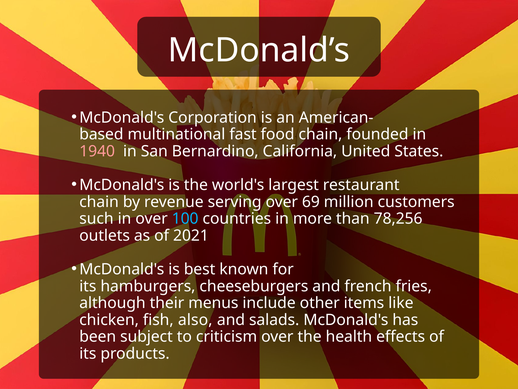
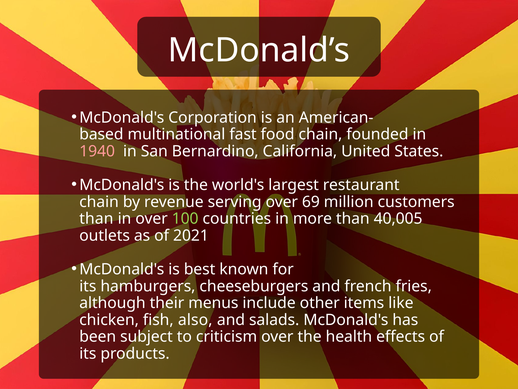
such at (96, 218): such -> than
100 colour: light blue -> light green
78,256: 78,256 -> 40,005
